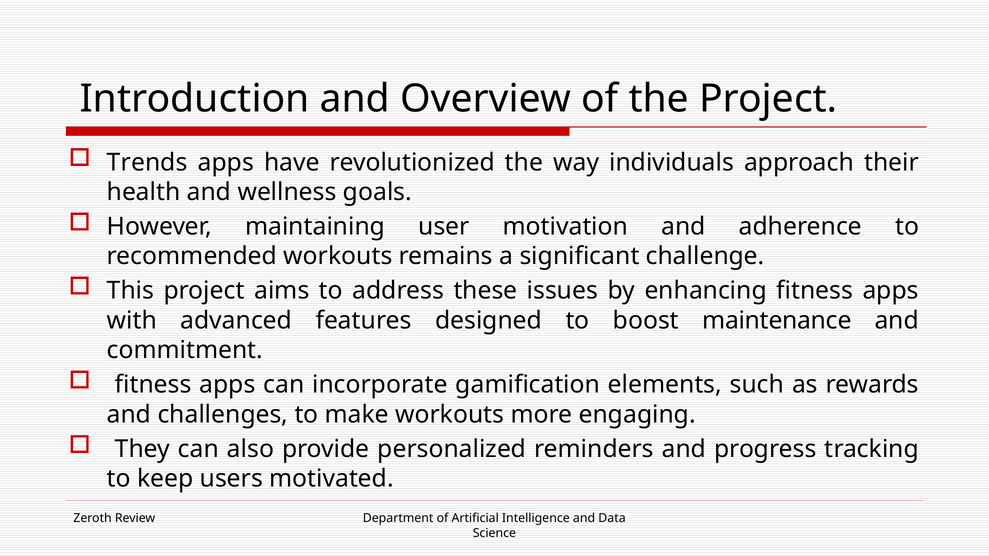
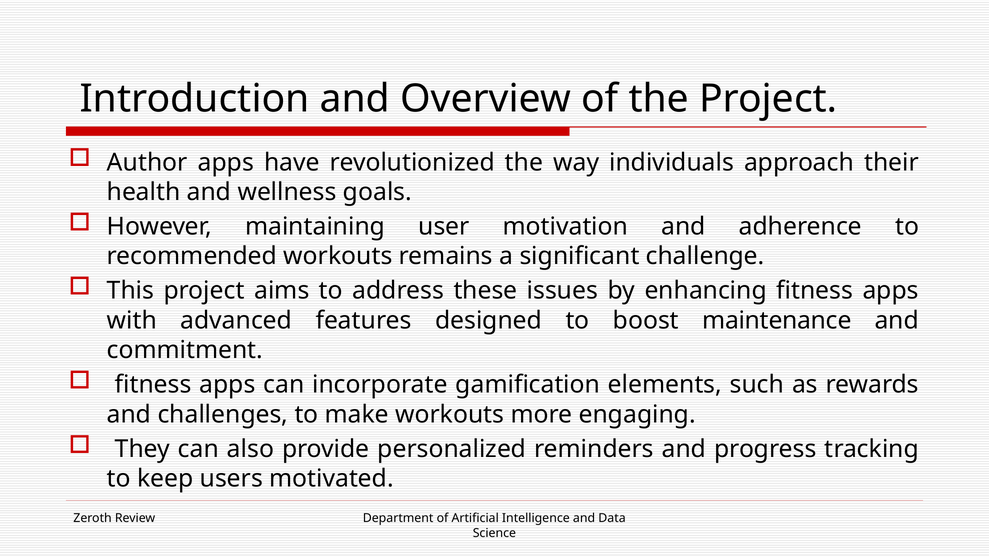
Trends: Trends -> Author
